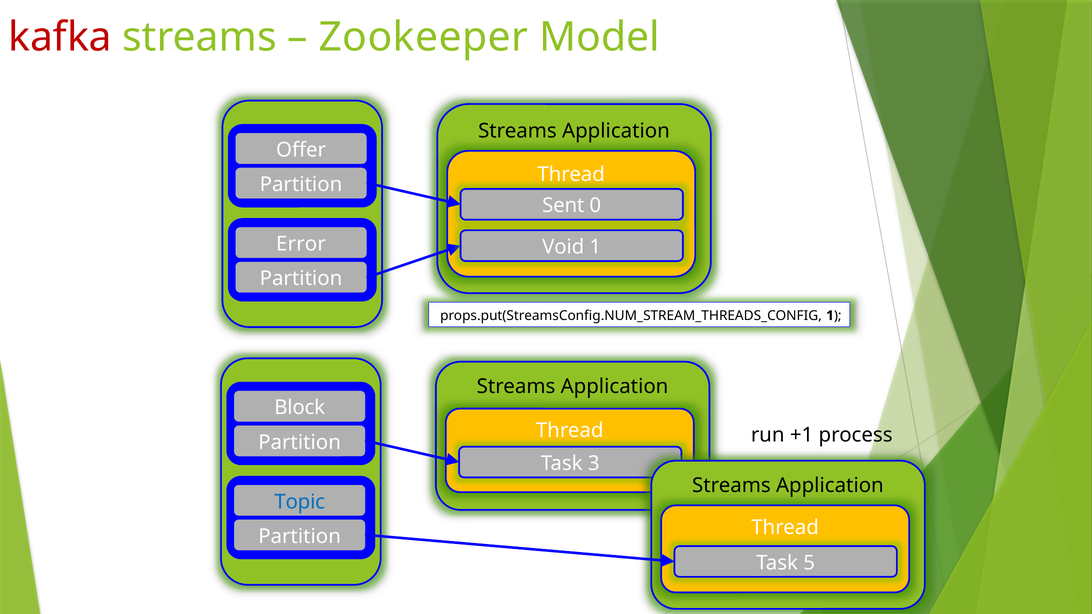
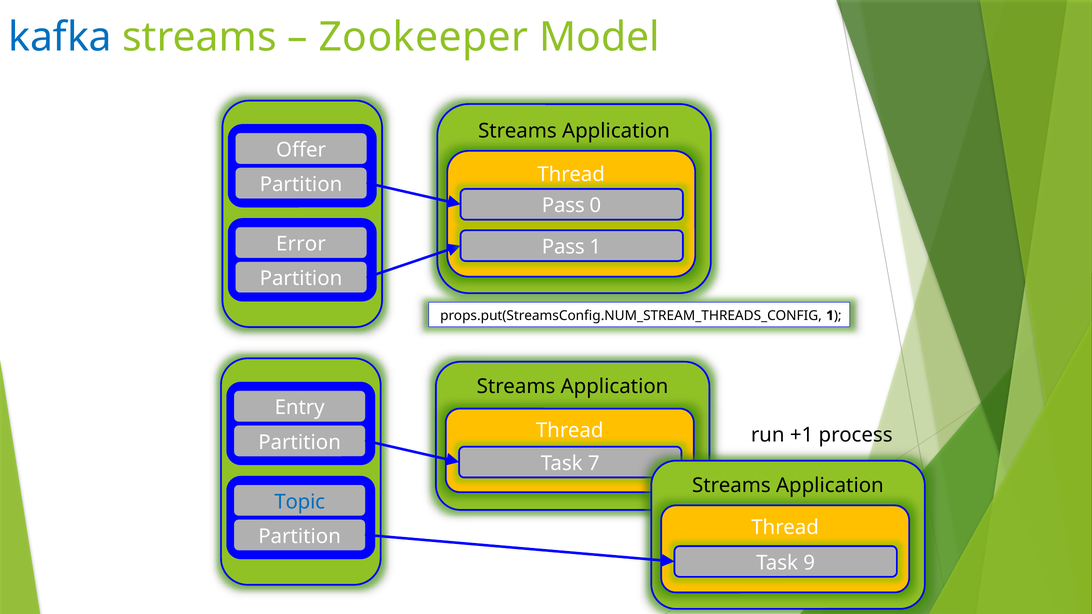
kafka colour: red -> blue
Sent at (563, 206): Sent -> Pass
Void at (563, 247): Void -> Pass
Block: Block -> Entry
3: 3 -> 7
5: 5 -> 9
